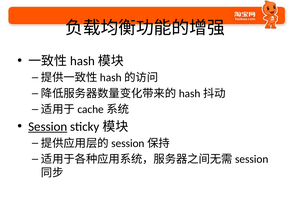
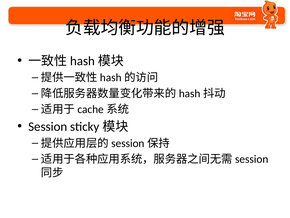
Session underline: present -> none
